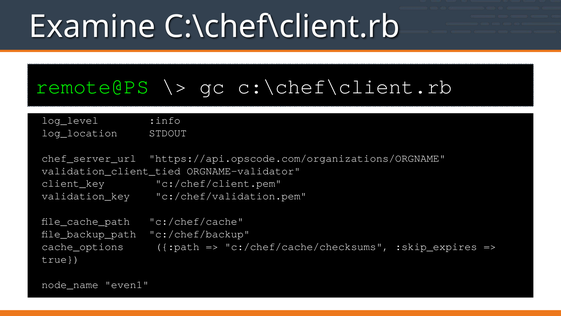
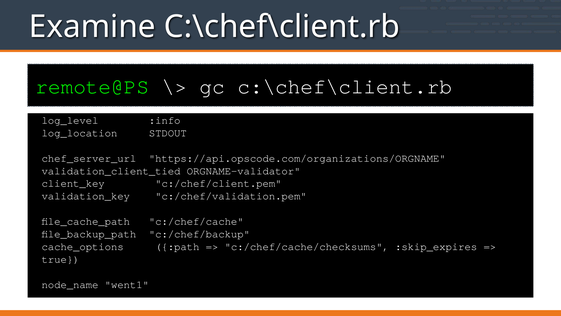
even1: even1 -> went1
